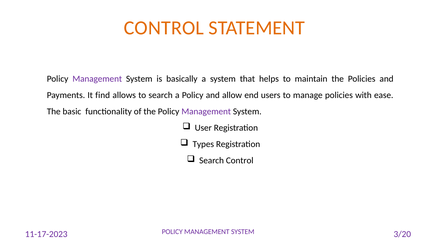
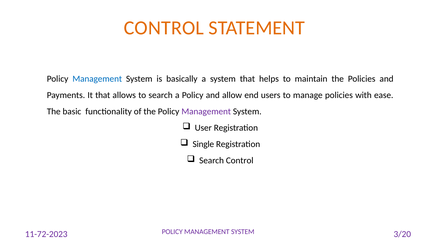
Management at (97, 79) colour: purple -> blue
It find: find -> that
Types: Types -> Single
11-17-2023: 11-17-2023 -> 11-72-2023
